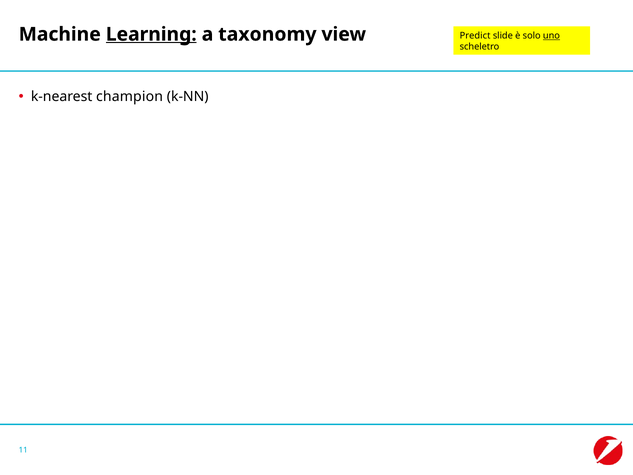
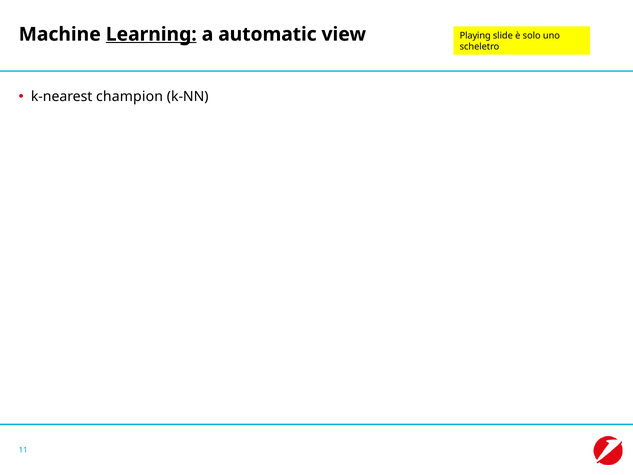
taxonomy: taxonomy -> automatic
Predict: Predict -> Playing
uno underline: present -> none
